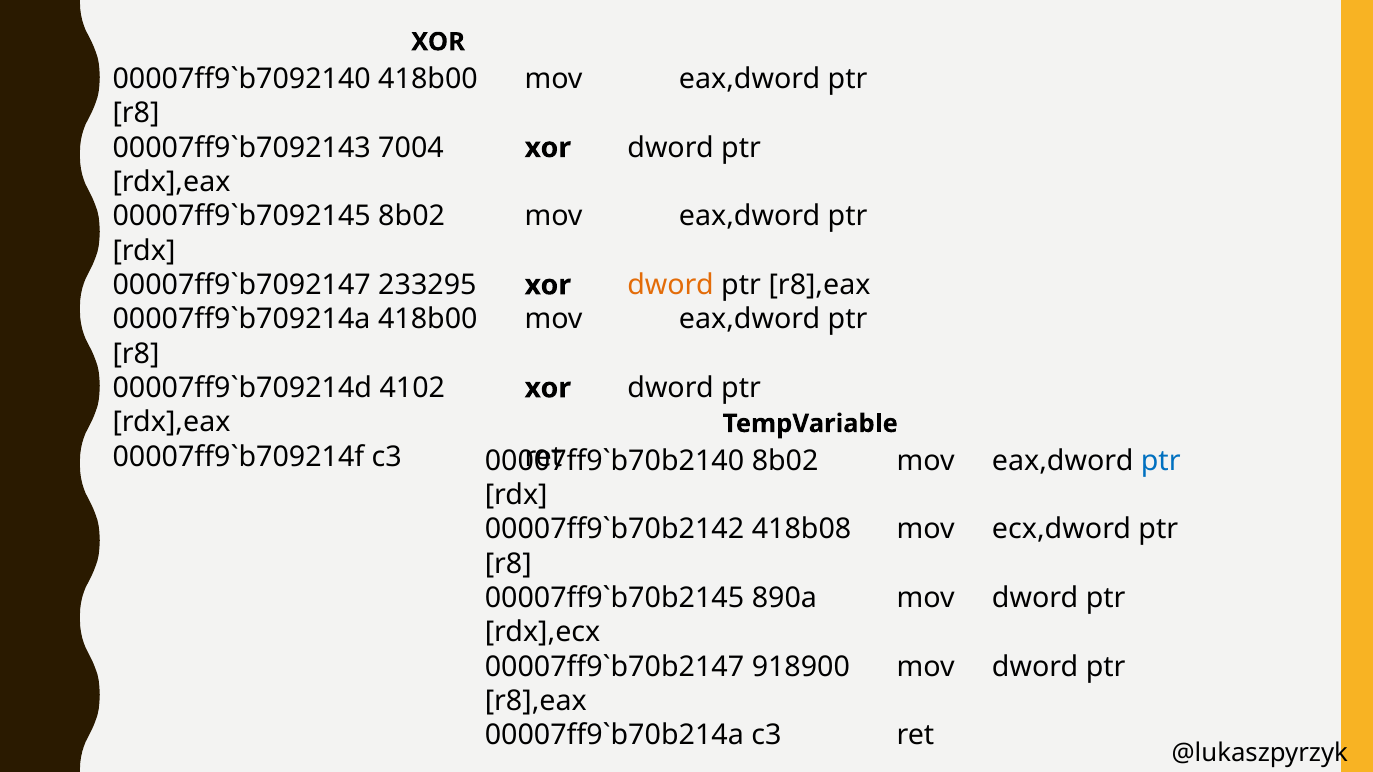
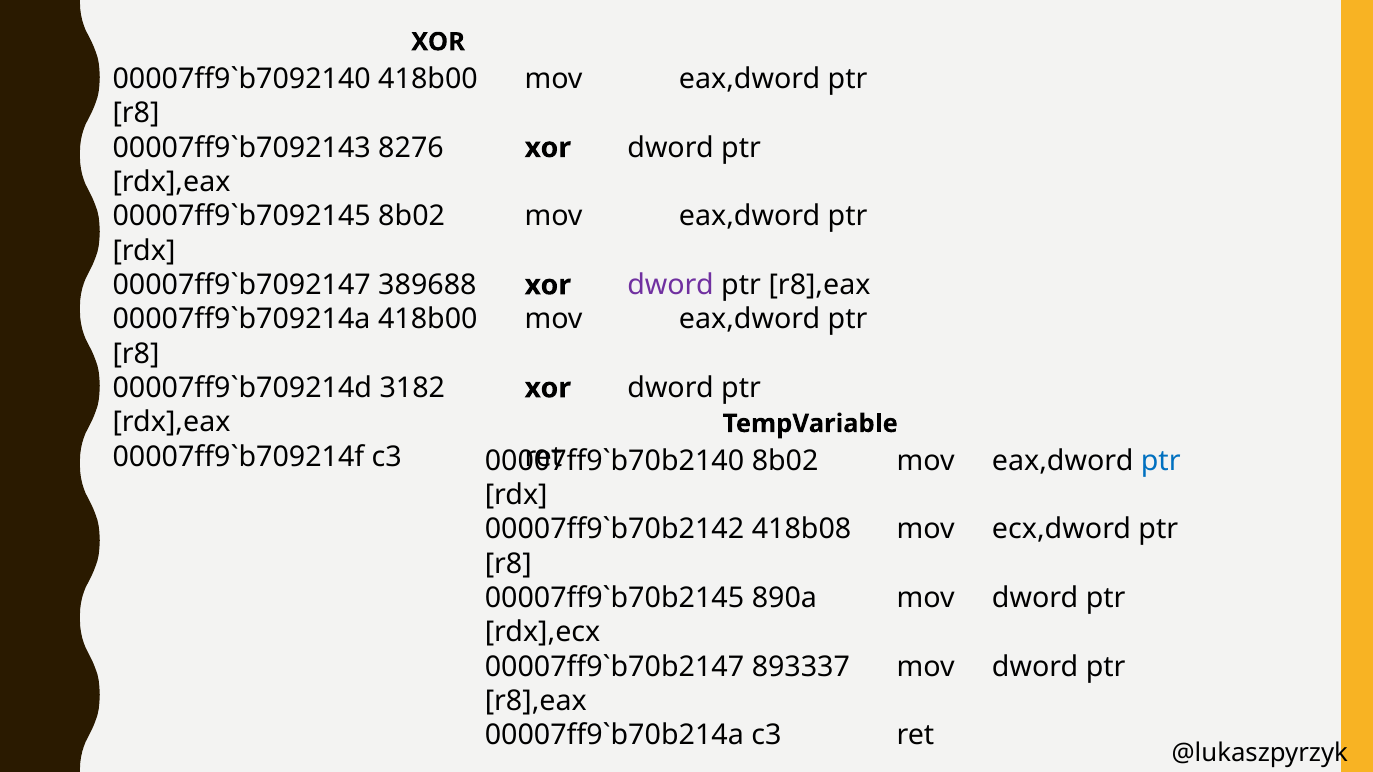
7004: 7004 -> 8276
233295: 233295 -> 389688
dword at (671, 285) colour: orange -> purple
4102: 4102 -> 3182
918900: 918900 -> 893337
